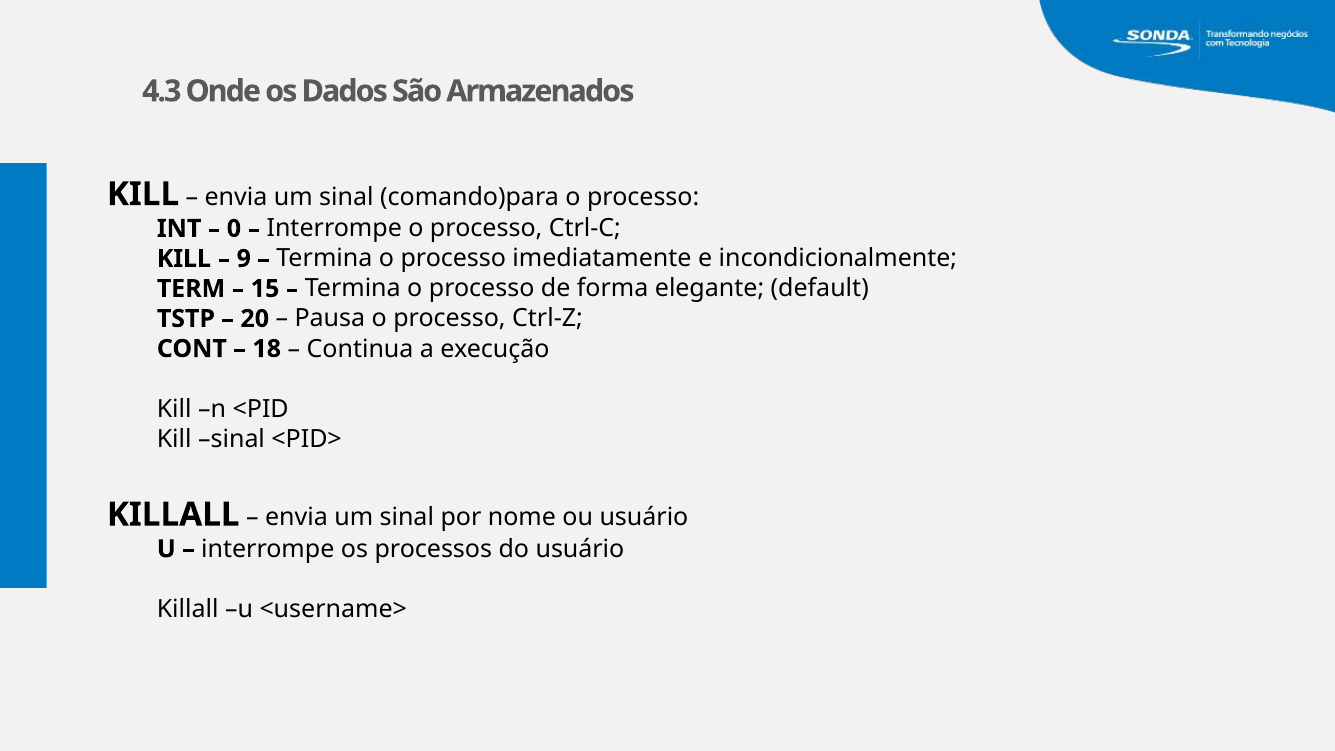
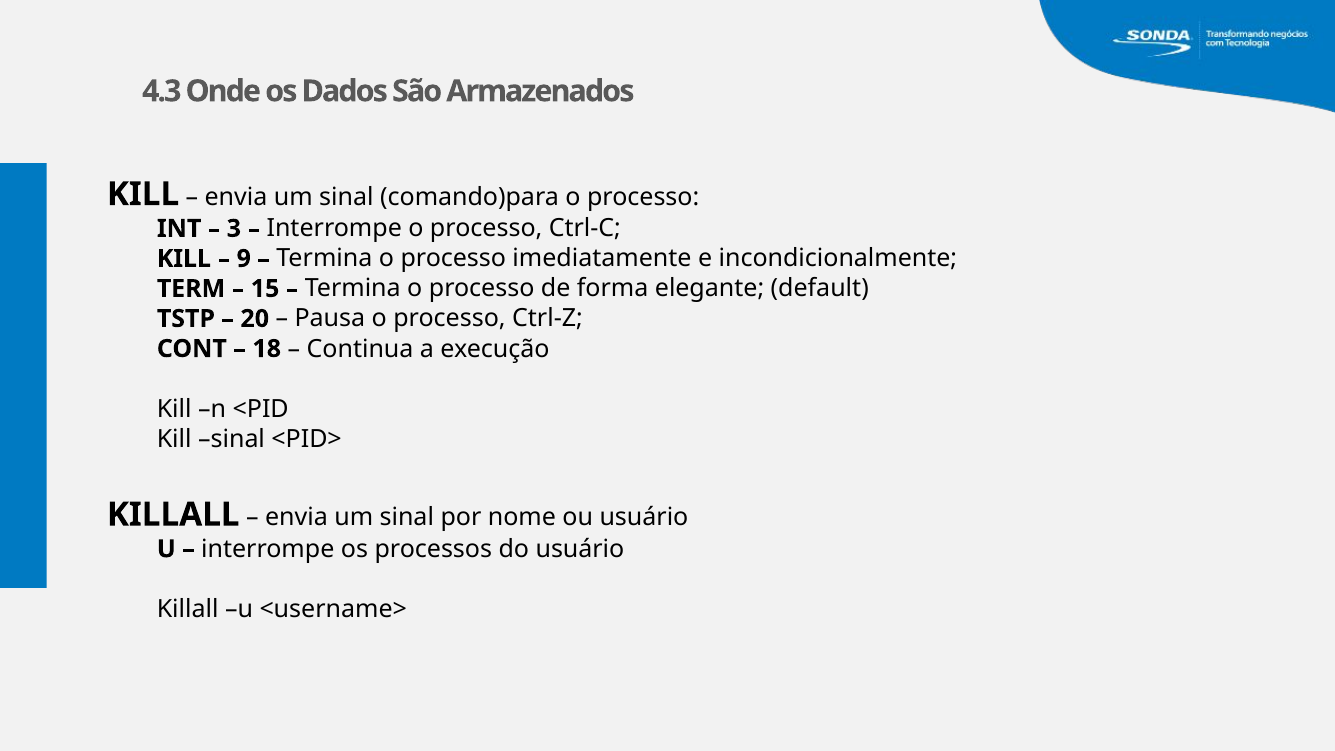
0: 0 -> 3
